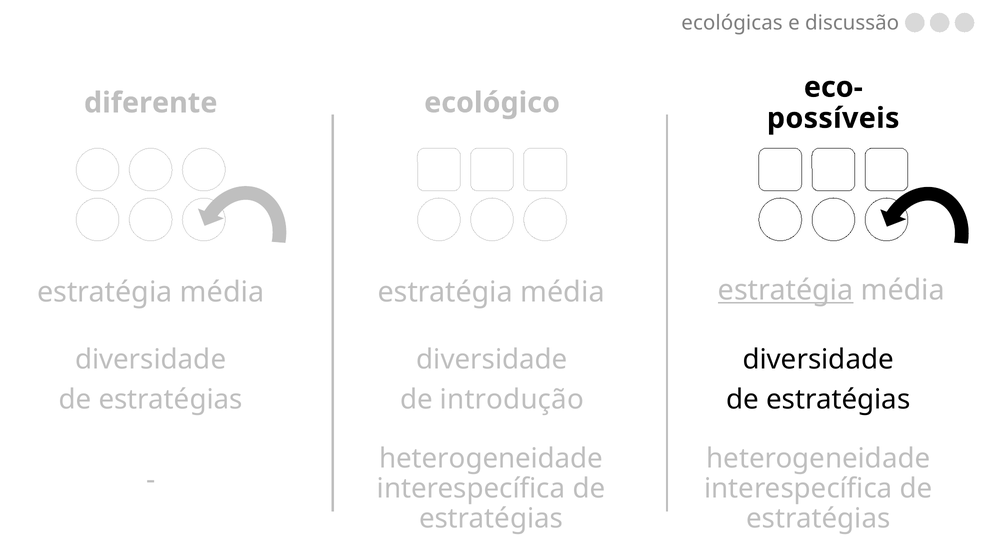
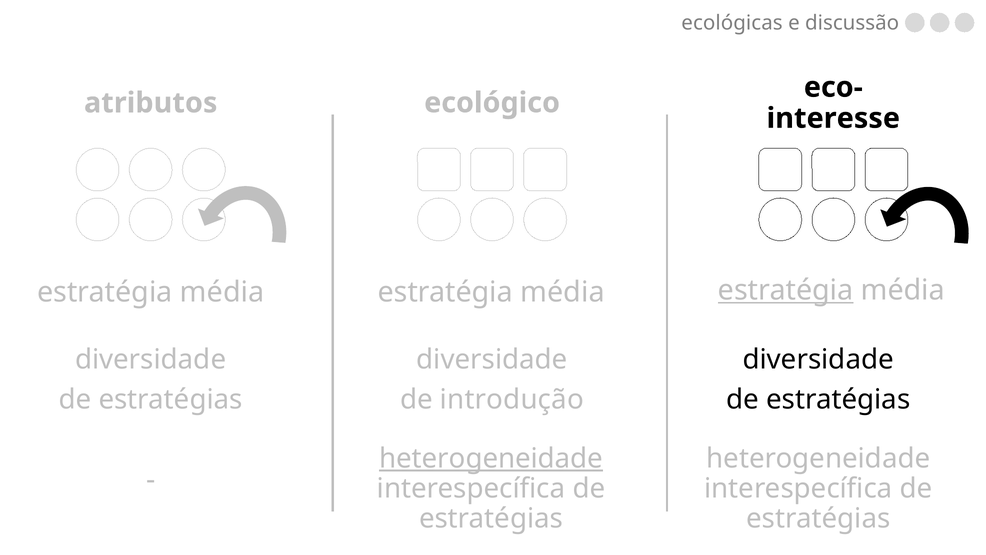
diferente: diferente -> atributos
possíveis: possíveis -> interesse
heterogeneidade at (491, 458) underline: none -> present
